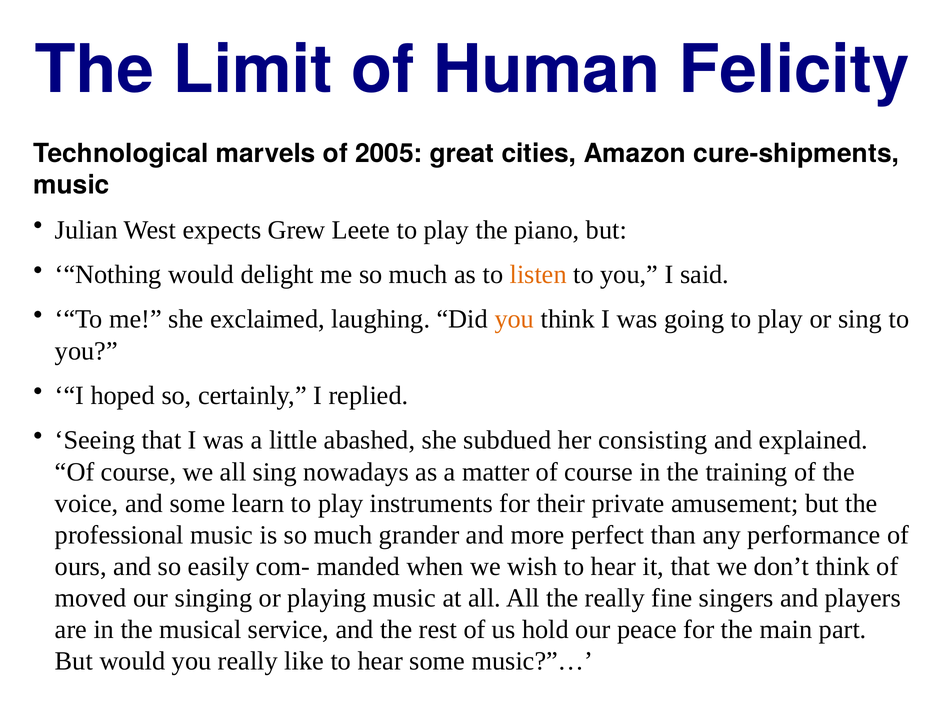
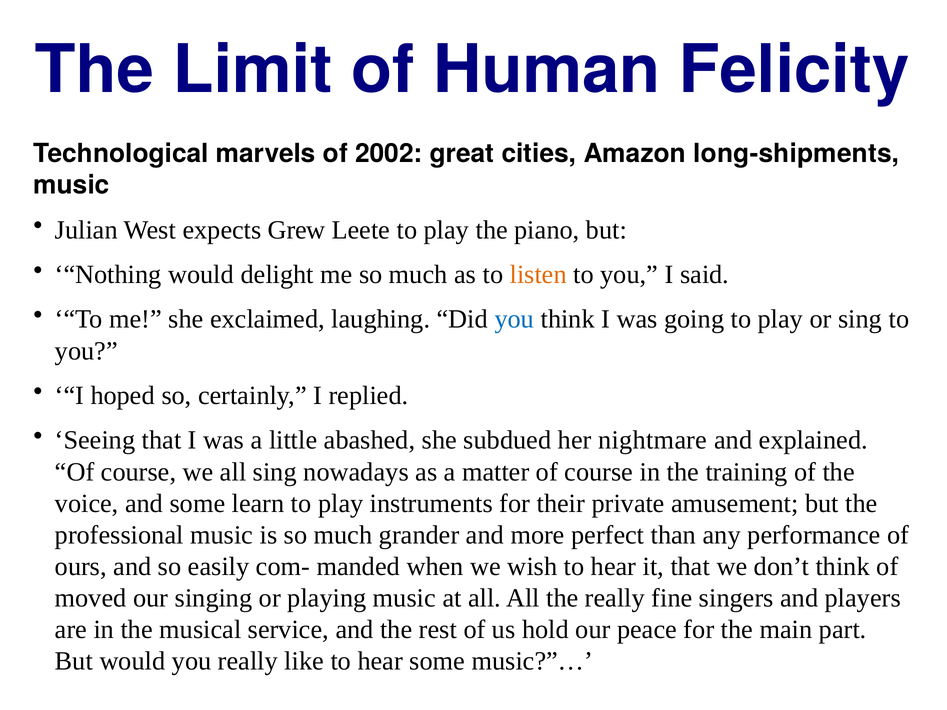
2005: 2005 -> 2002
cure-shipments: cure-shipments -> long-shipments
you at (514, 319) colour: orange -> blue
consisting: consisting -> nightmare
